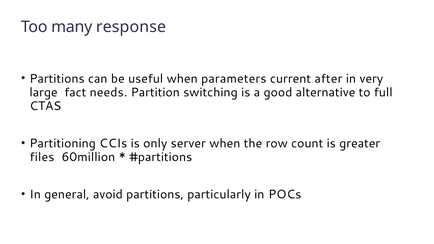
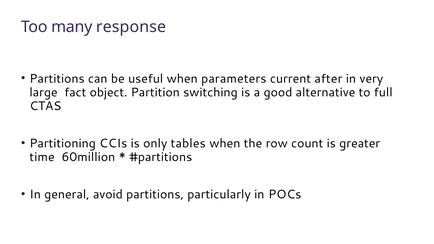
needs: needs -> object
server: server -> tables
files: files -> time
